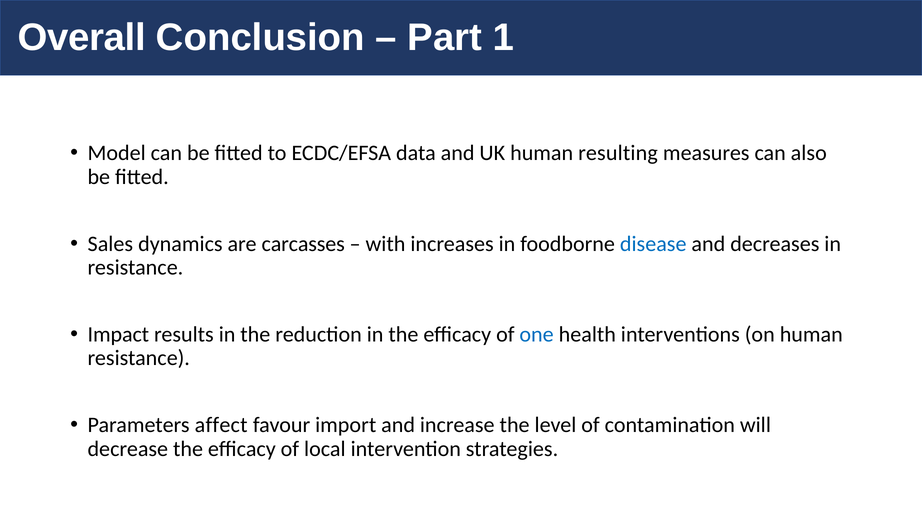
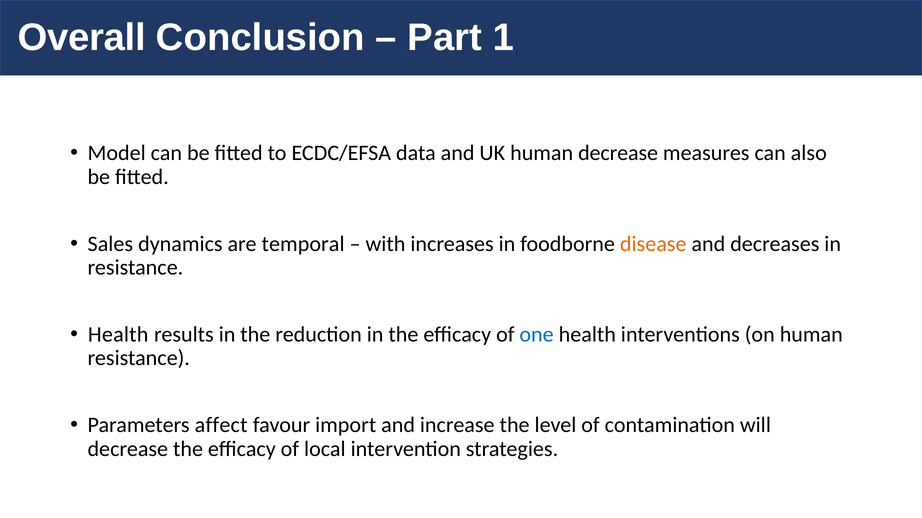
human resulting: resulting -> decrease
carcasses: carcasses -> temporal
disease colour: blue -> orange
Impact at (118, 335): Impact -> Health
